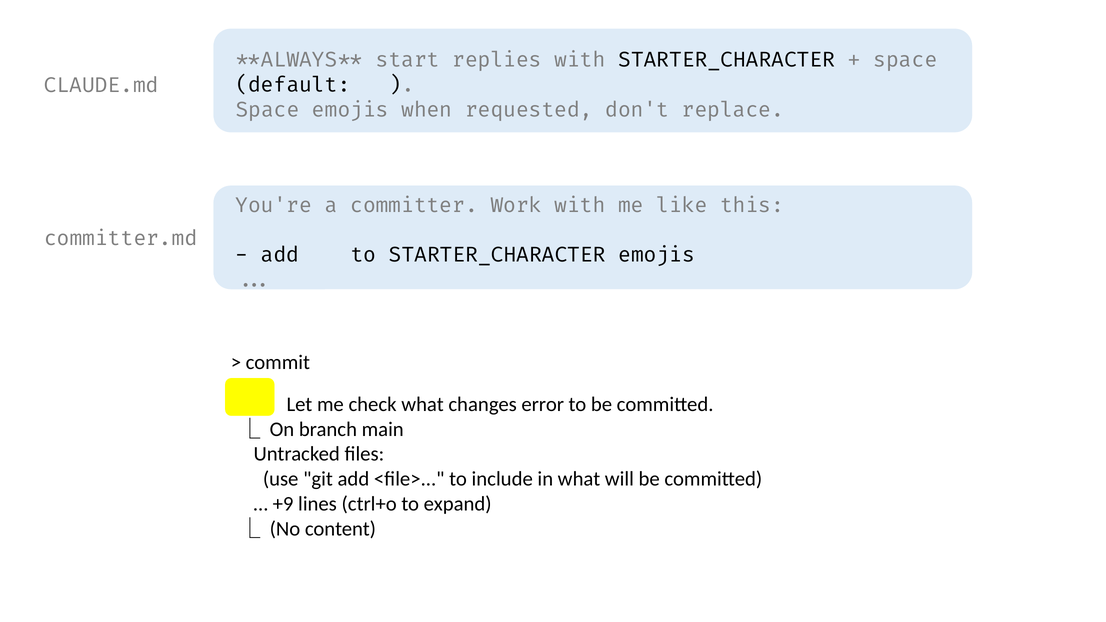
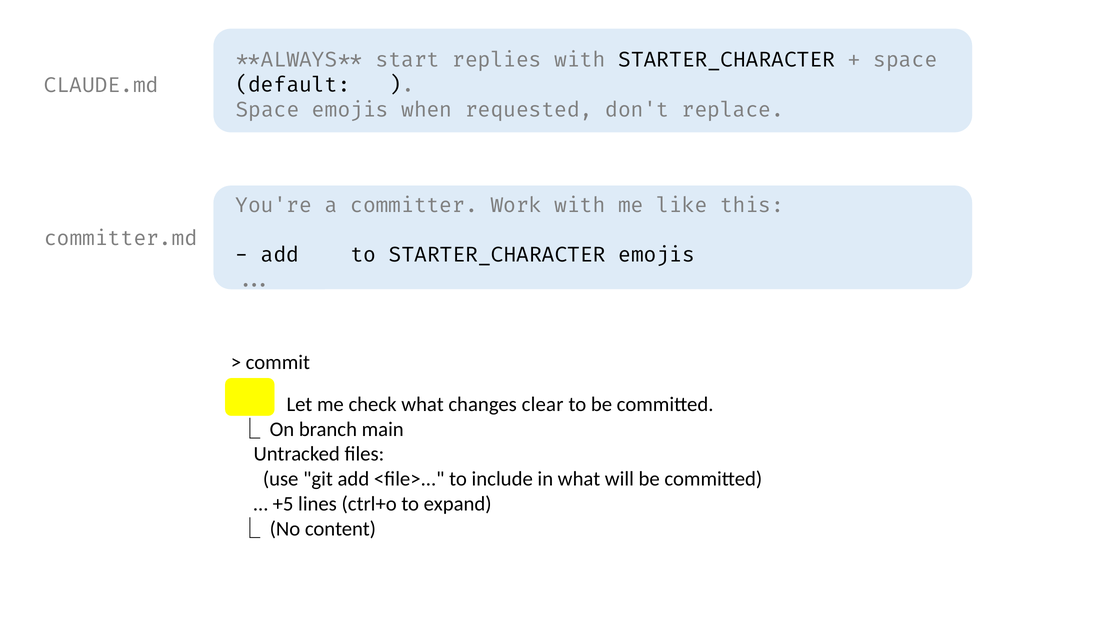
error: error -> clear
+9: +9 -> +5
